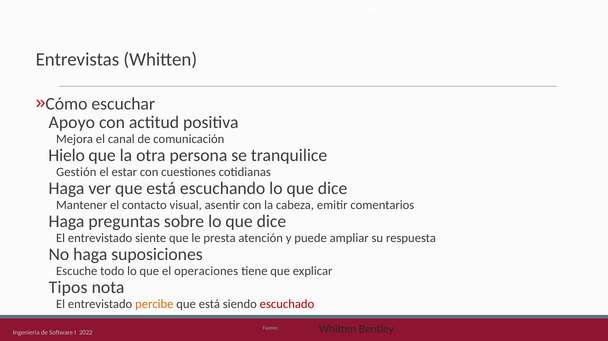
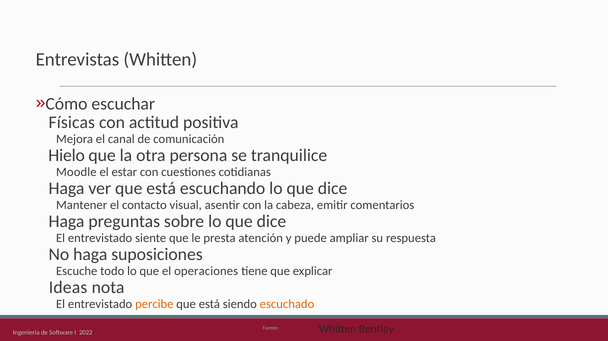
Apoyo: Apoyo -> Físicas
Gestión: Gestión -> Moodle
Tipos: Tipos -> Ideas
escuchado colour: red -> orange
